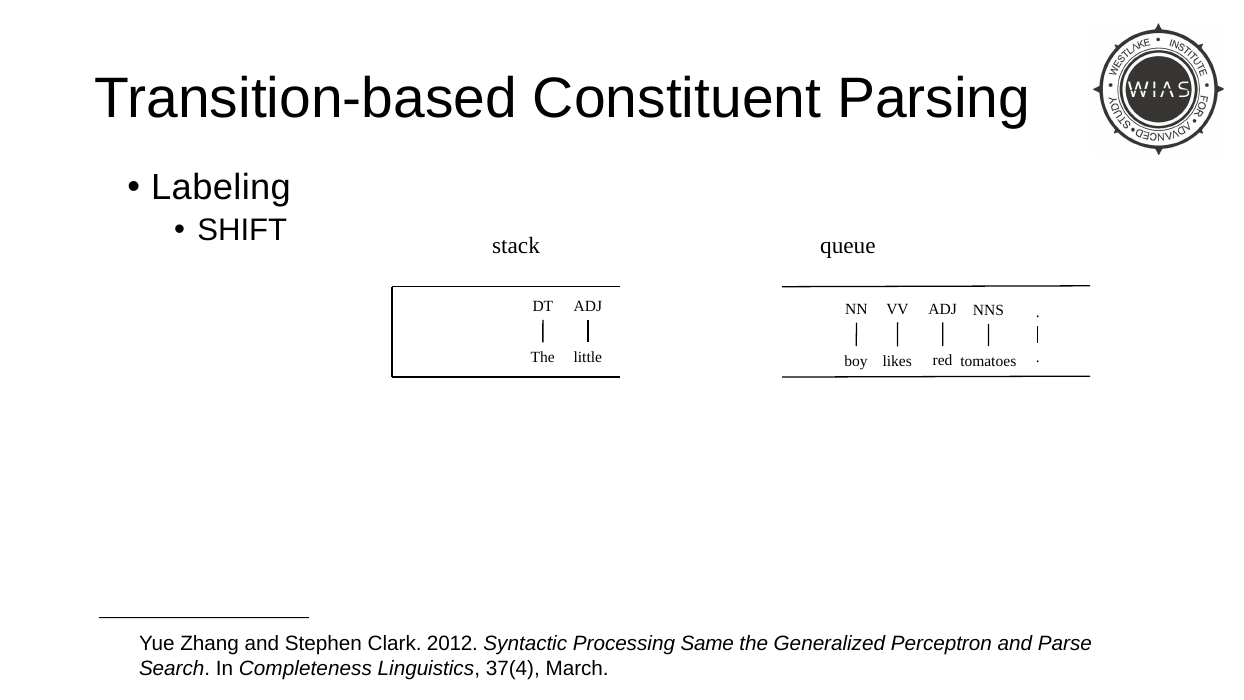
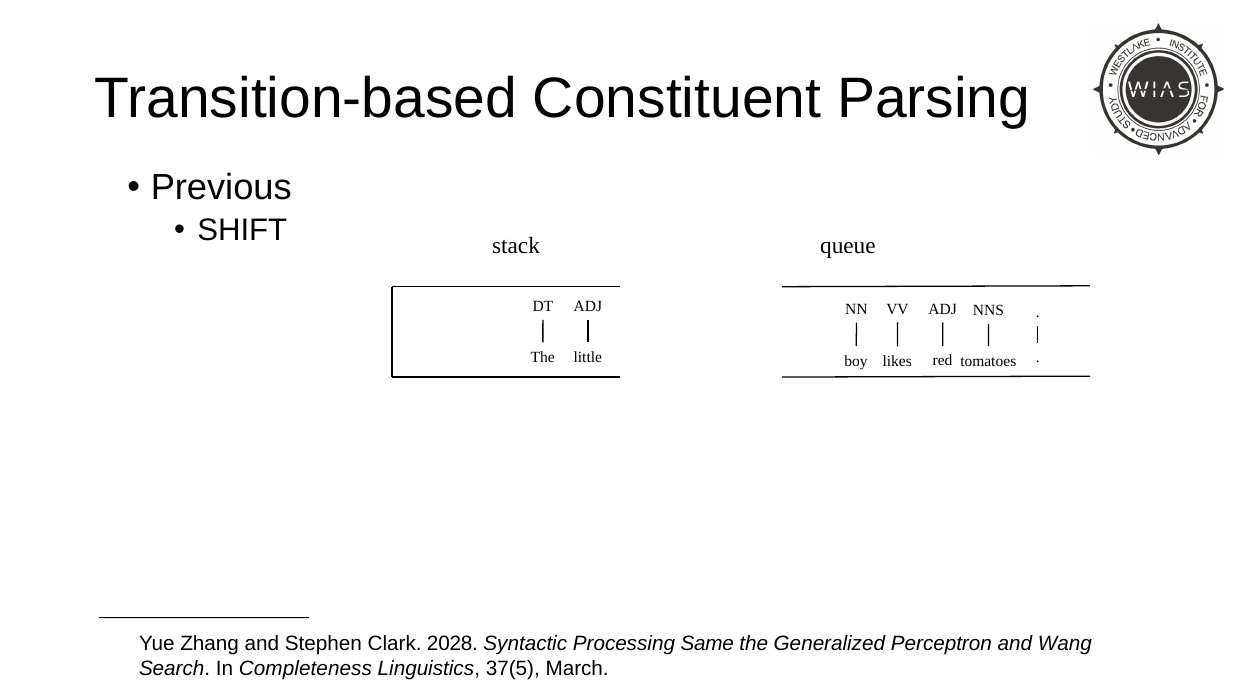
Labeling: Labeling -> Previous
2012: 2012 -> 2028
Parse: Parse -> Wang
37(4: 37(4 -> 37(5
